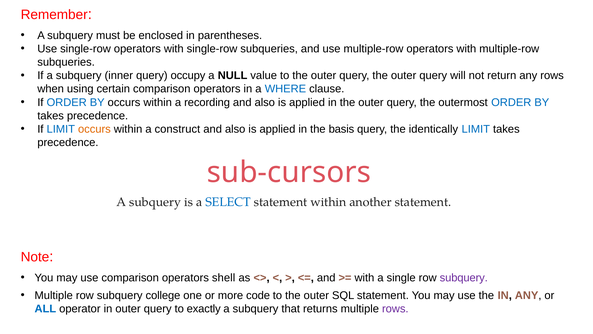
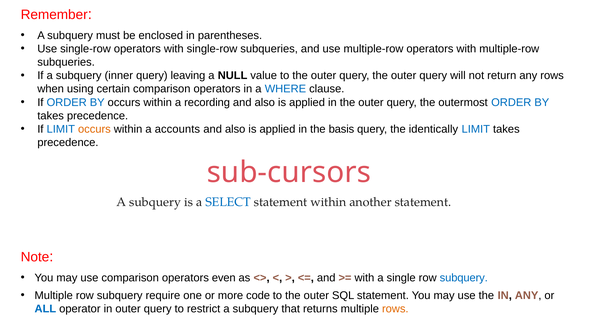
occupy: occupy -> leaving
construct: construct -> accounts
shell: shell -> even
subquery at (464, 277) colour: purple -> blue
college: college -> require
exactly: exactly -> restrict
rows at (395, 308) colour: purple -> orange
